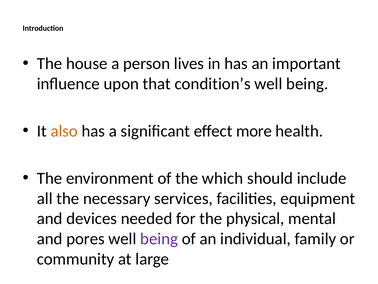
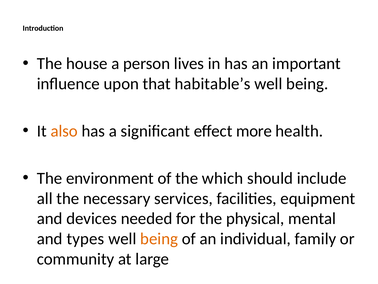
condition’s: condition’s -> habitable’s
pores: pores -> types
being at (159, 238) colour: purple -> orange
